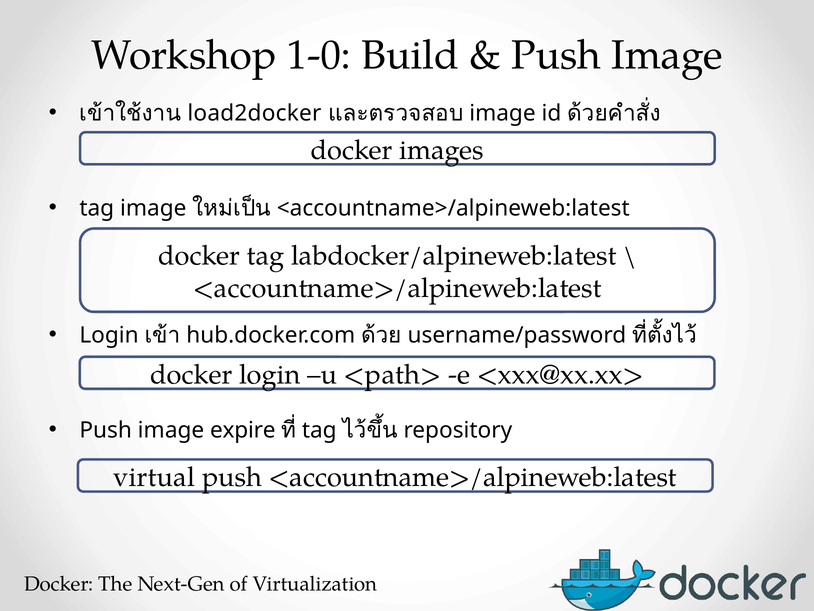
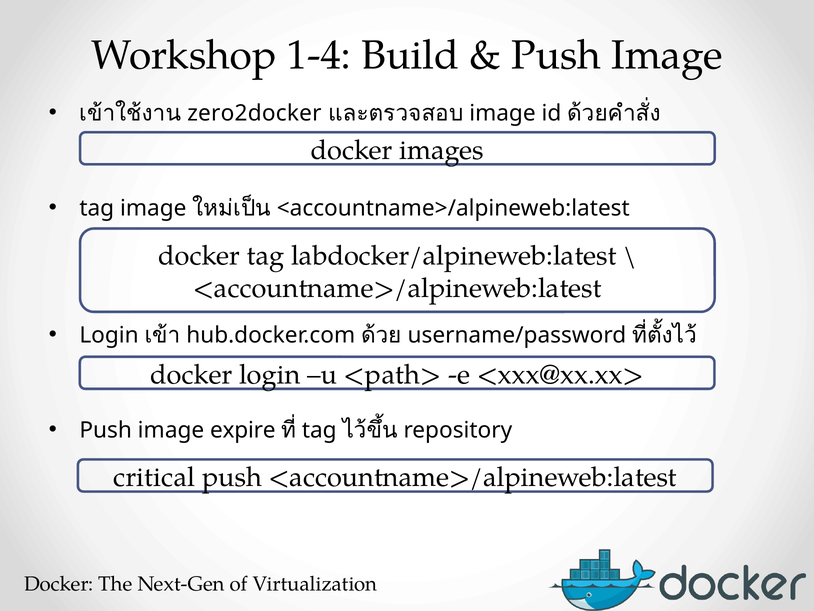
1-0: 1-0 -> 1-4
load2docker: load2docker -> zero2docker
virtual: virtual -> critical
